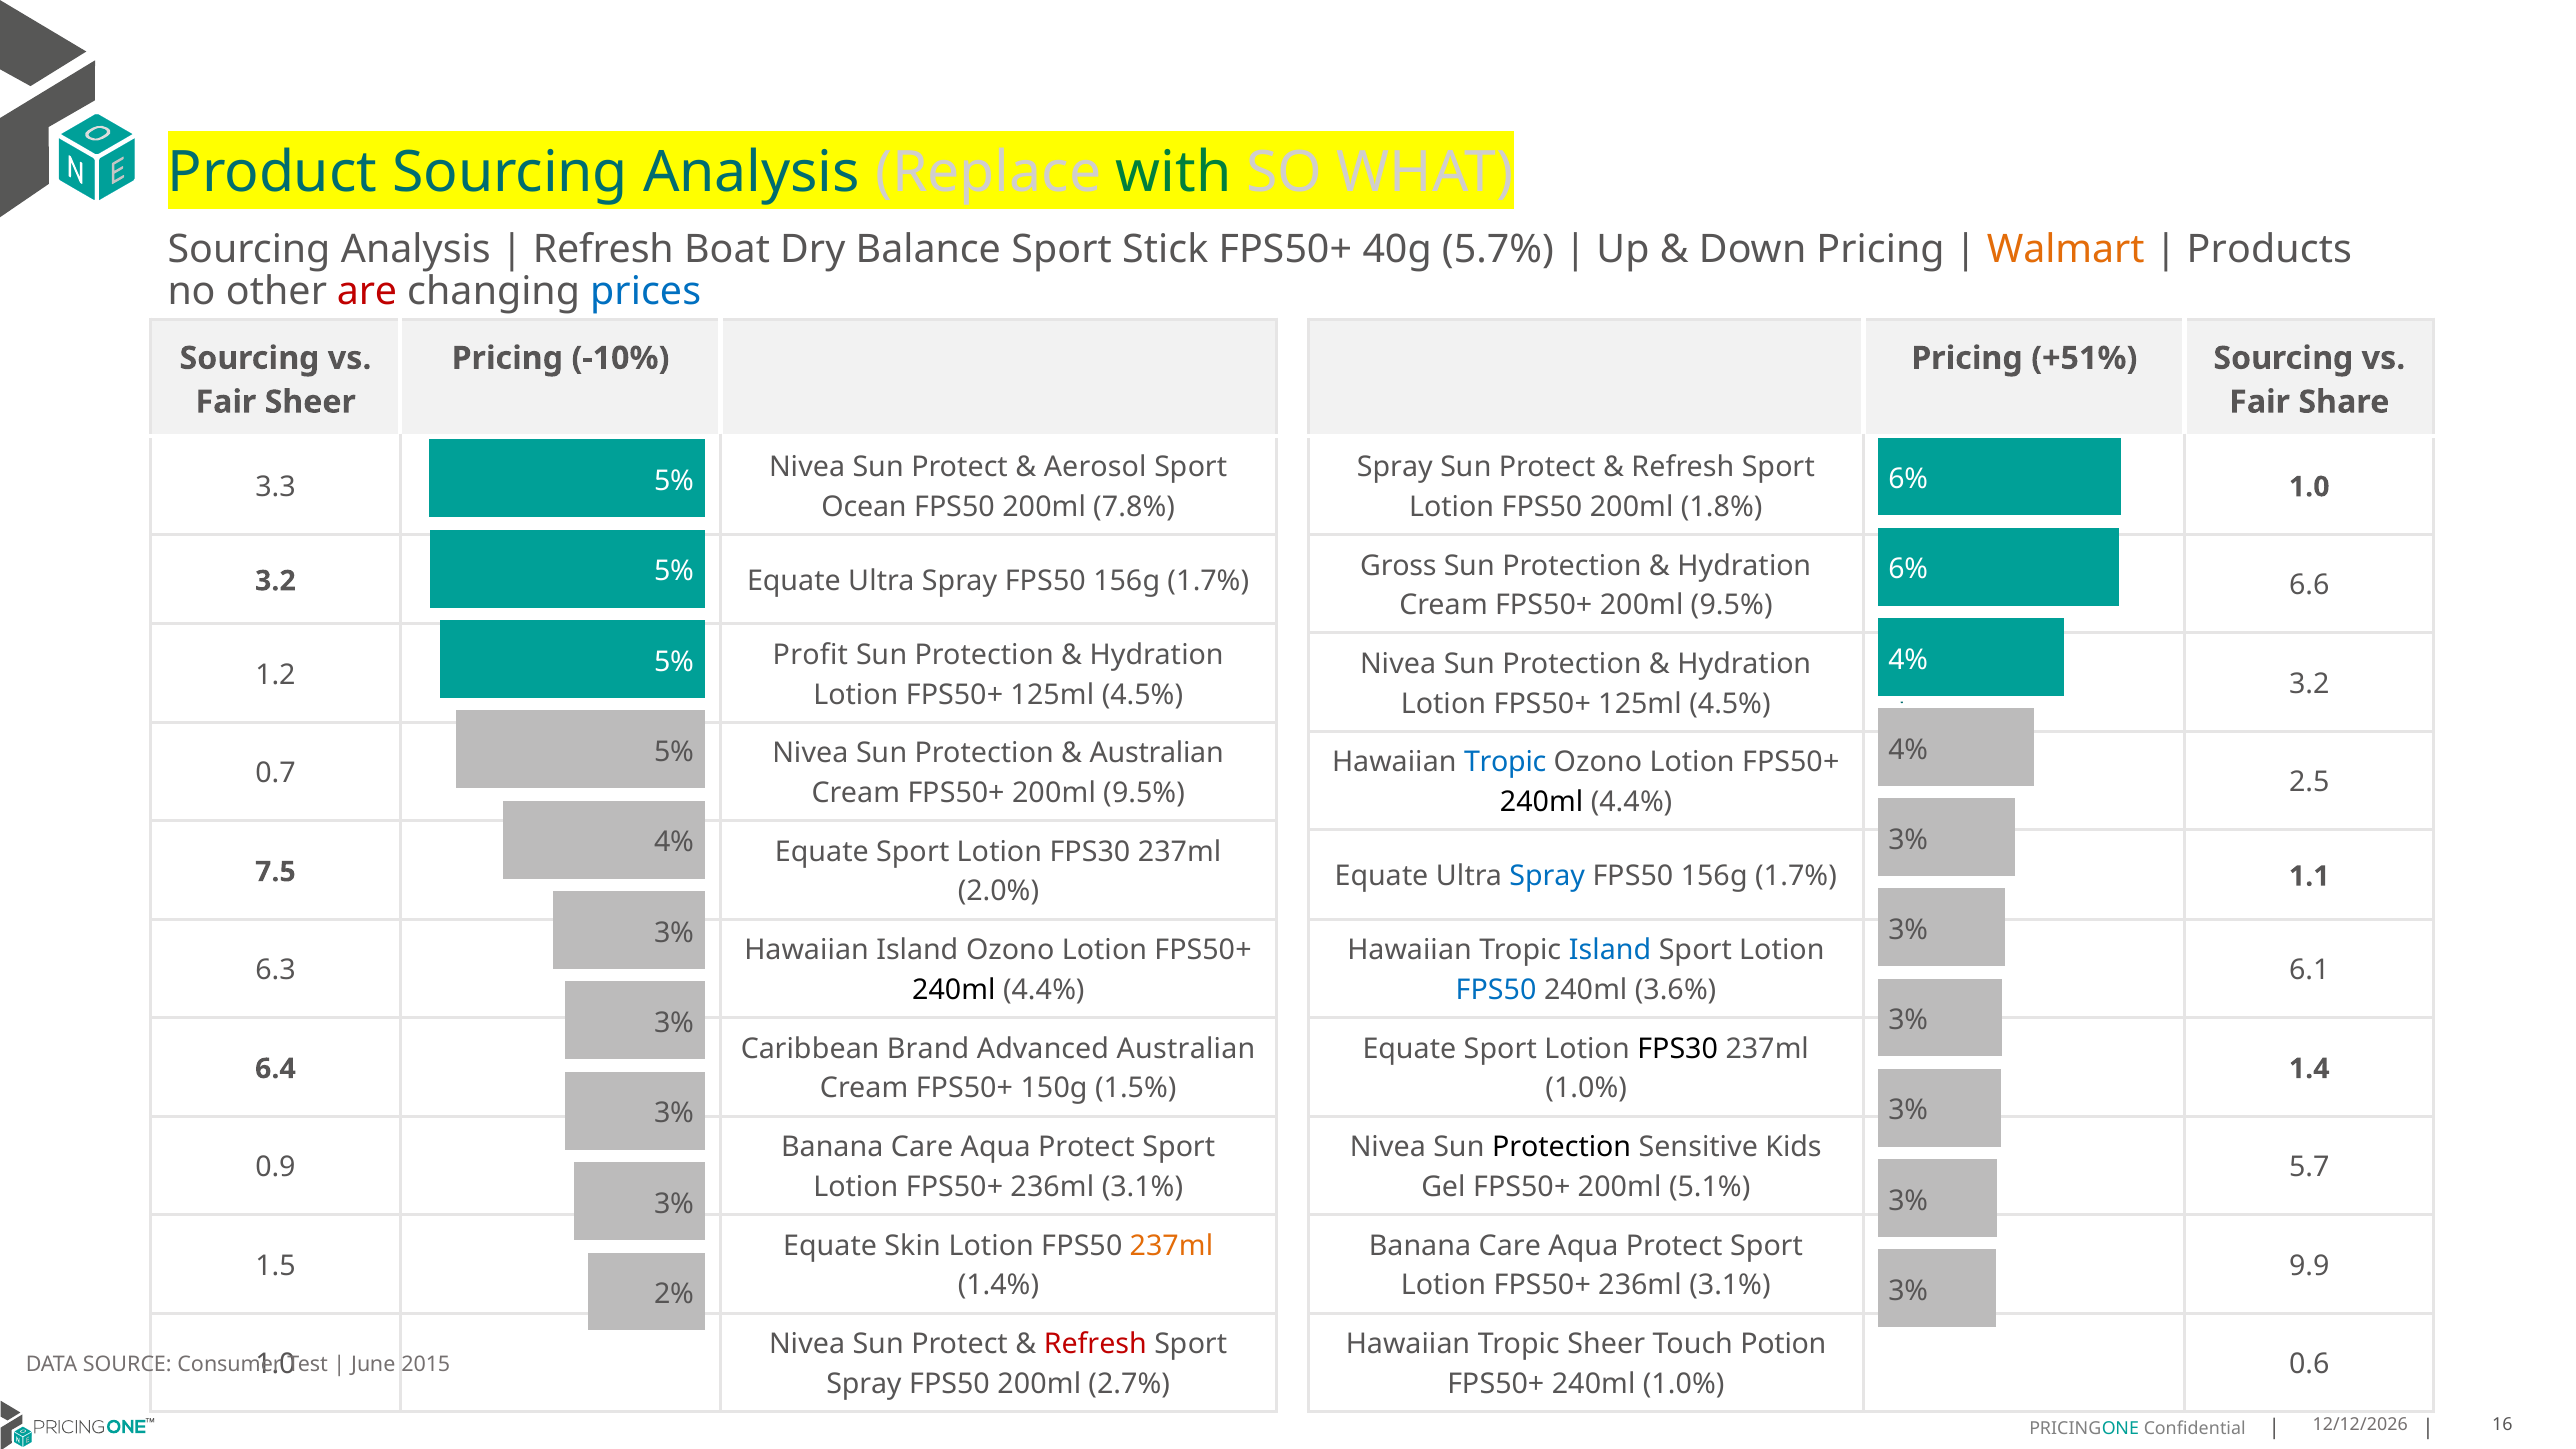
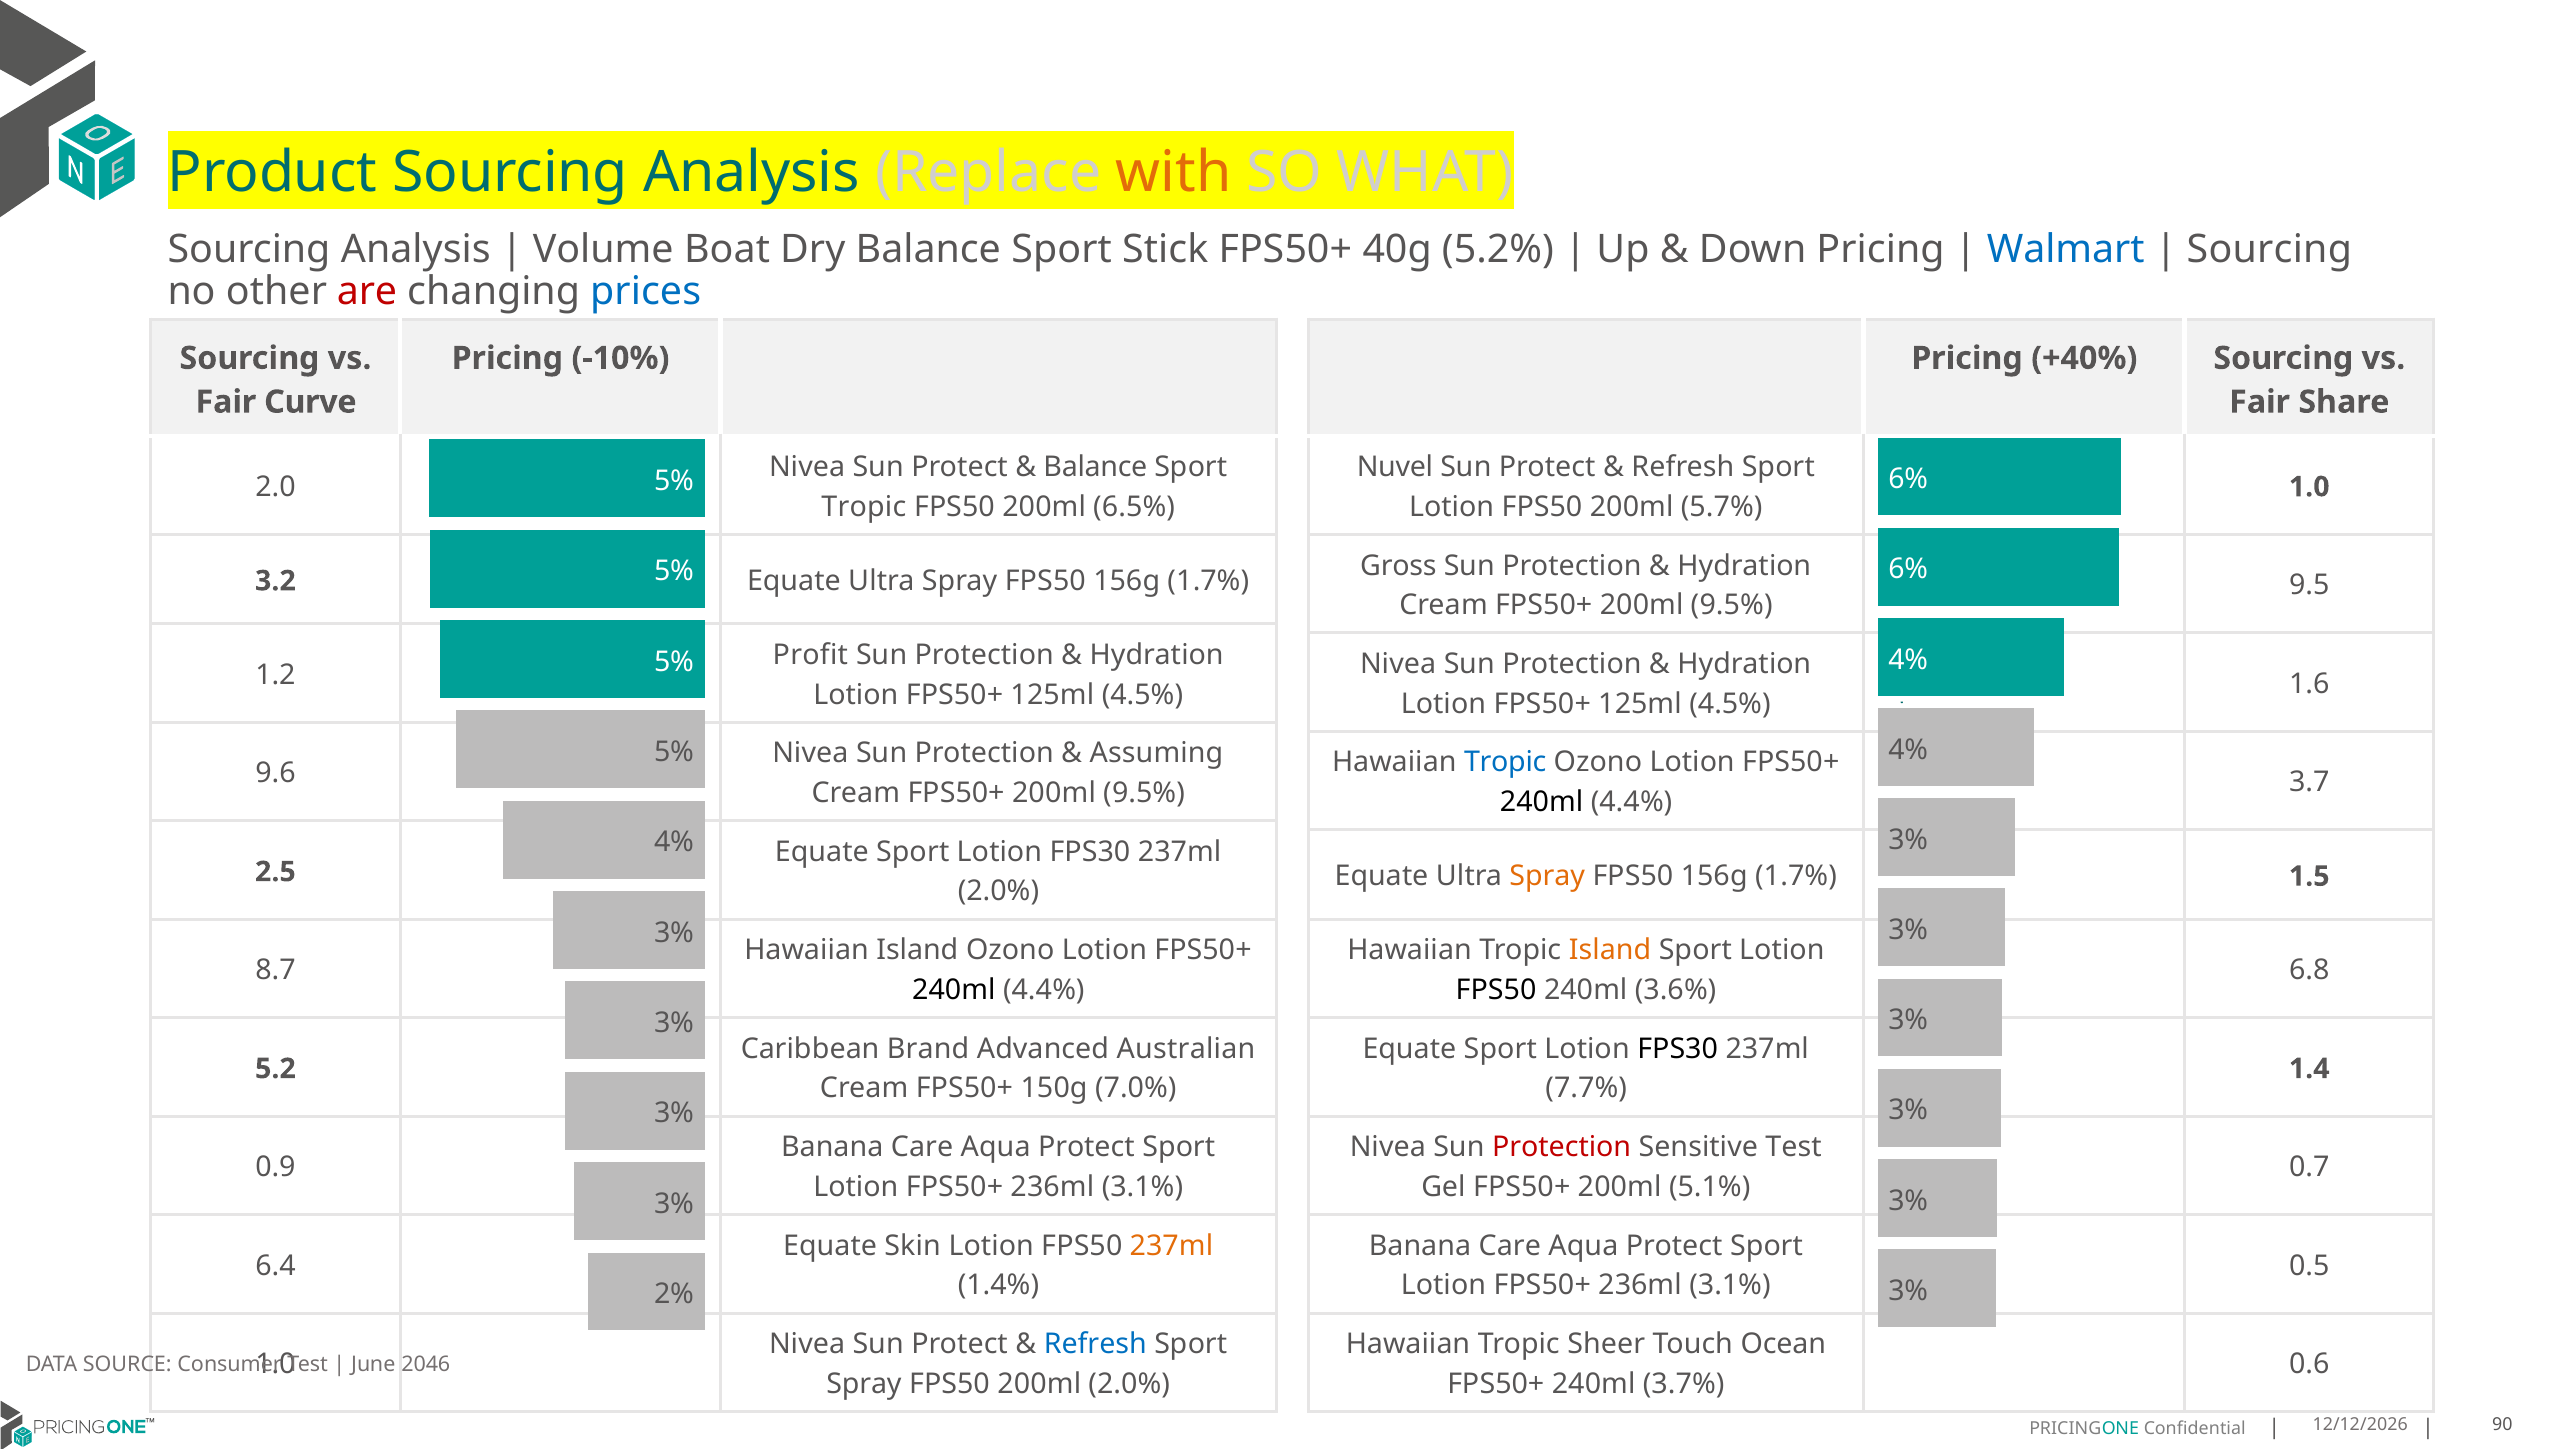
with colour: green -> orange
Refresh at (603, 249): Refresh -> Volume
5.7%: 5.7% -> 5.2%
Walmart colour: orange -> blue
Products at (2269, 249): Products -> Sourcing
+51%: +51% -> +40%
Fair Sheer: Sheer -> Curve
Aerosol at (1095, 467): Aerosol -> Balance
Spray at (1395, 467): Spray -> Nuvel
3.3: 3.3 -> 2.0
Ocean at (864, 507): Ocean -> Tropic
7.8%: 7.8% -> 6.5%
1.8%: 1.8% -> 5.7%
6.6: 6.6 -> 9.5
3.2 at (2309, 684): 3.2 -> 1.6
Australian at (1157, 754): Australian -> Assuming
0.7: 0.7 -> 9.6
2.5: 2.5 -> 3.7
7.5: 7.5 -> 2.5
Spray at (1547, 876) colour: blue -> orange
1.1: 1.1 -> 1.5
Island at (1610, 950) colour: blue -> orange
6.3: 6.3 -> 8.7
6.1: 6.1 -> 6.8
FPS50 at (1496, 990) colour: blue -> black
6.4: 6.4 -> 5.2
1.5%: 1.5% -> 7.0%
1.0% at (1586, 1089): 1.0% -> 7.7%
Protection at (1562, 1147) colour: black -> red
Sensitive Kids: Kids -> Test
5.7: 5.7 -> 0.7
1.5: 1.5 -> 6.4
9.9: 9.9 -> 0.5
Refresh at (1095, 1344) colour: red -> blue
Potion: Potion -> Ocean
2015: 2015 -> 2046
200ml 2.7%: 2.7% -> 2.0%
240ml 1.0%: 1.0% -> 3.7%
16: 16 -> 90
